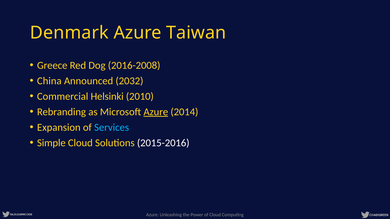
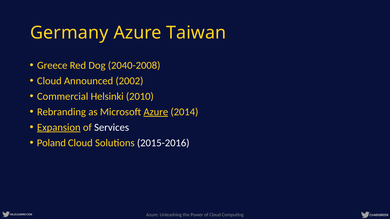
Denmark: Denmark -> Germany
2016-2008: 2016-2008 -> 2040-2008
China at (49, 81): China -> Cloud
2032: 2032 -> 2002
Expansion underline: none -> present
Services colour: light blue -> white
Simple: Simple -> Poland
